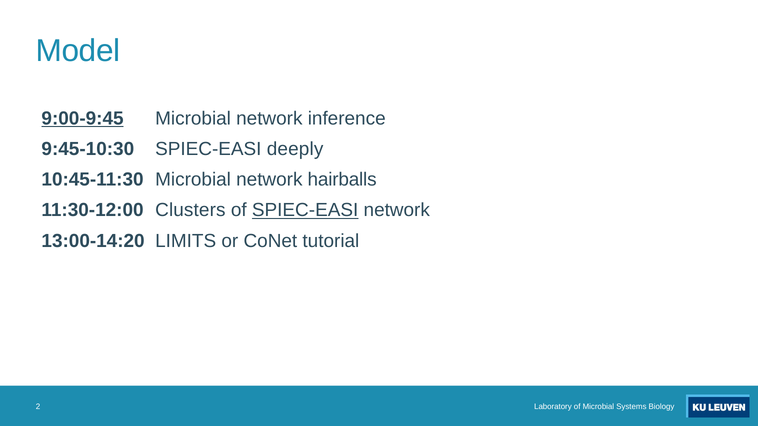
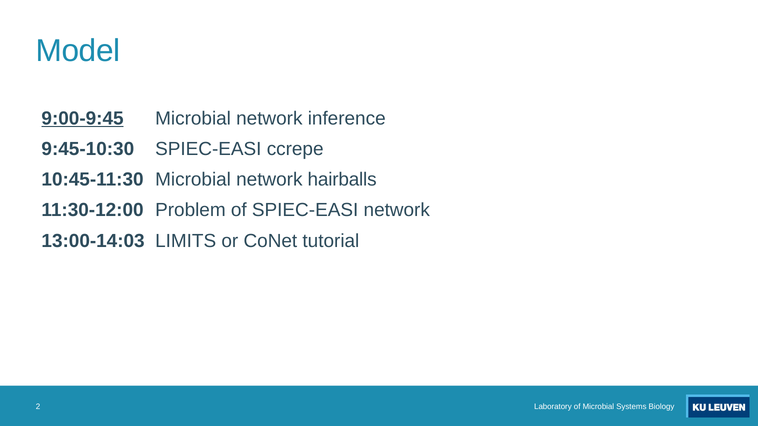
deeply: deeply -> ccrepe
Clusters: Clusters -> Problem
SPIEC-EASI at (305, 210) underline: present -> none
13:00-14:20: 13:00-14:20 -> 13:00-14:03
